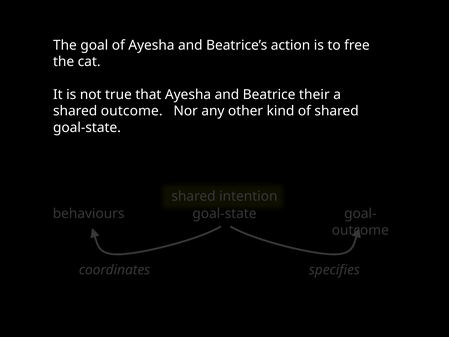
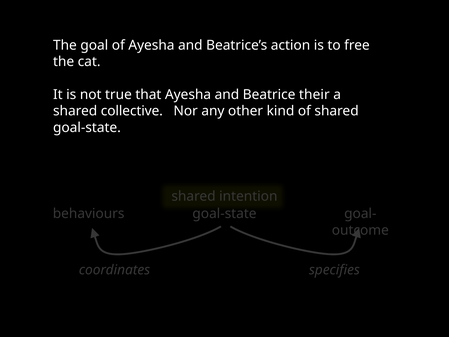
shared outcome: outcome -> collective
